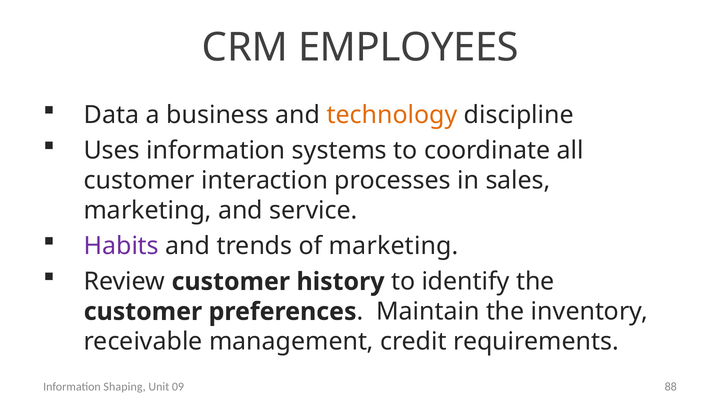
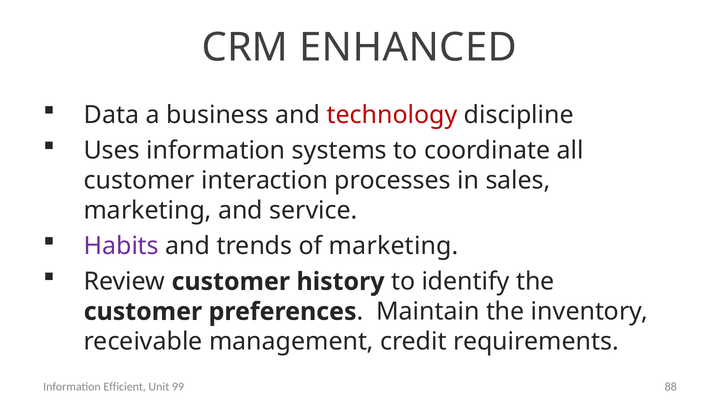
EMPLOYEES: EMPLOYEES -> ENHANCED
technology colour: orange -> red
Shaping: Shaping -> Efficient
09: 09 -> 99
